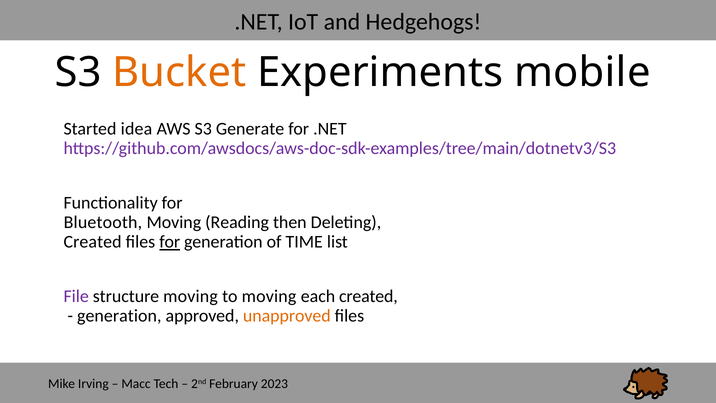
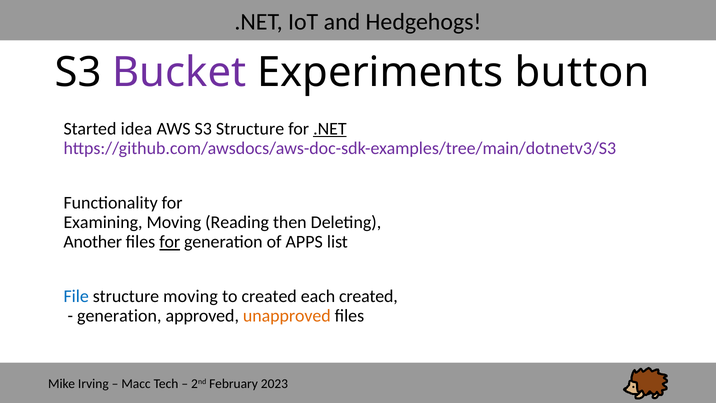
Bucket colour: orange -> purple
mobile: mobile -> button
S3 Generate: Generate -> Structure
.NET at (330, 129) underline: none -> present
Bluetooth: Bluetooth -> Examining
Created at (93, 242): Created -> Another
TIME: TIME -> APPS
File colour: purple -> blue
to moving: moving -> created
